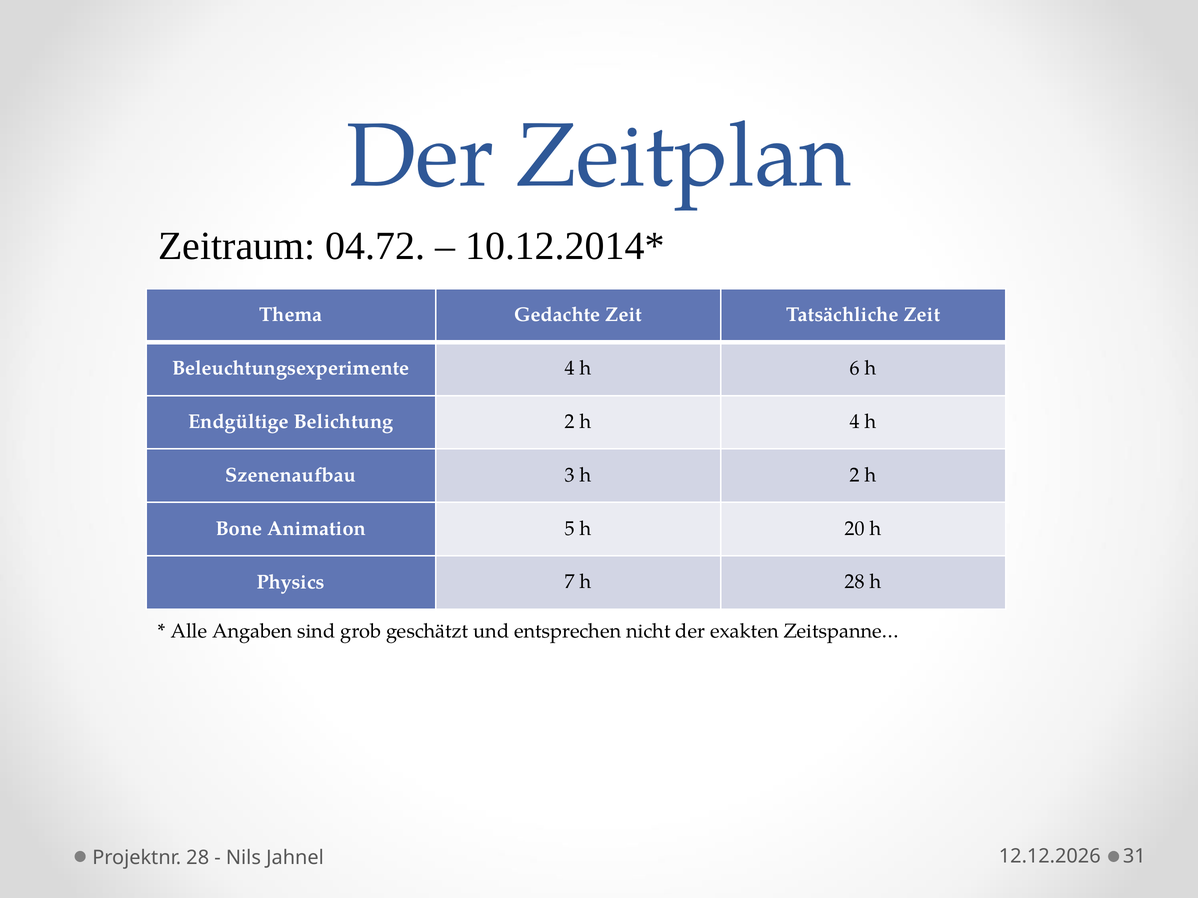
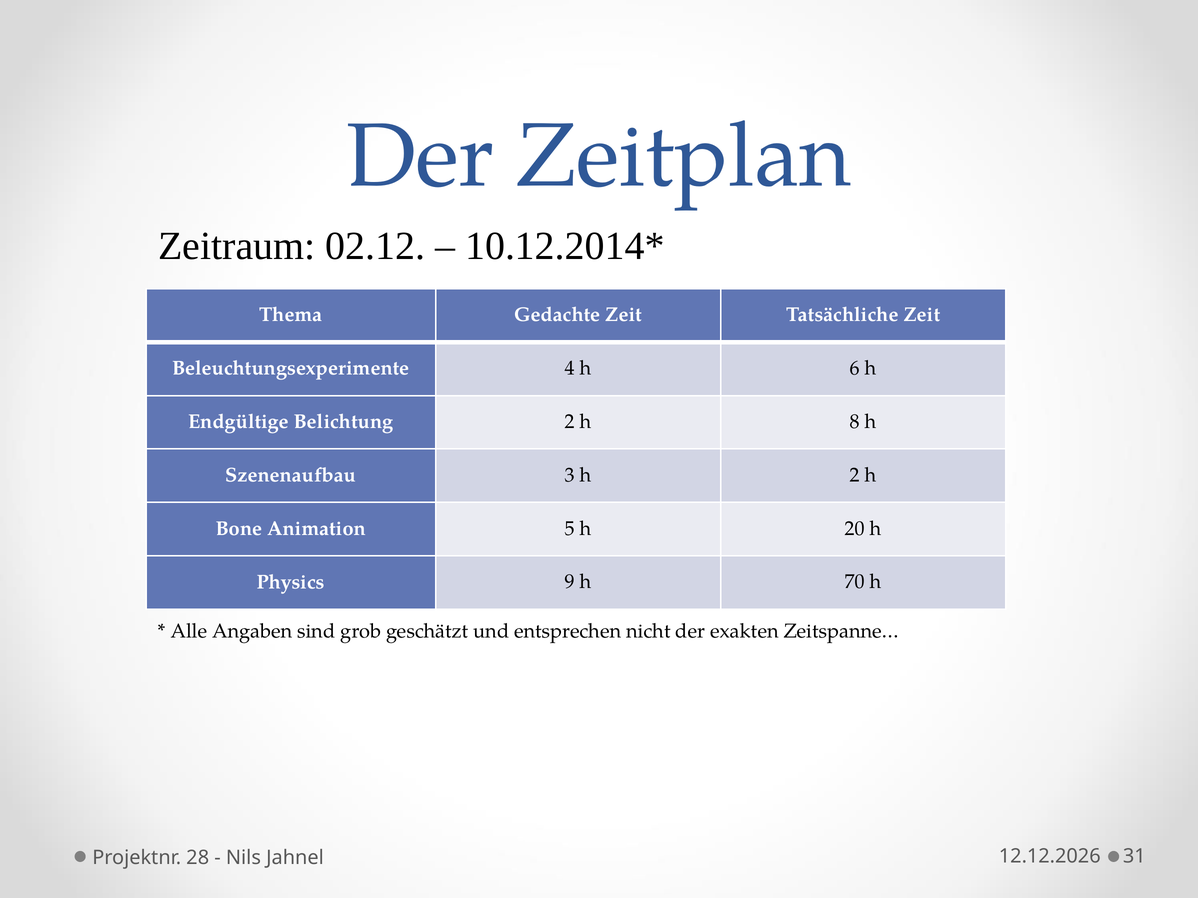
04.72: 04.72 -> 02.12
h 4: 4 -> 8
7: 7 -> 9
h 28: 28 -> 70
